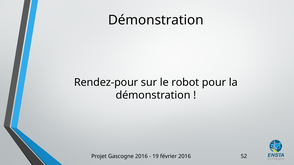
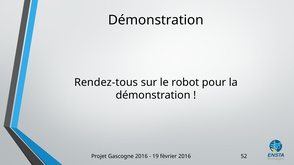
Rendez-pour: Rendez-pour -> Rendez-tous
